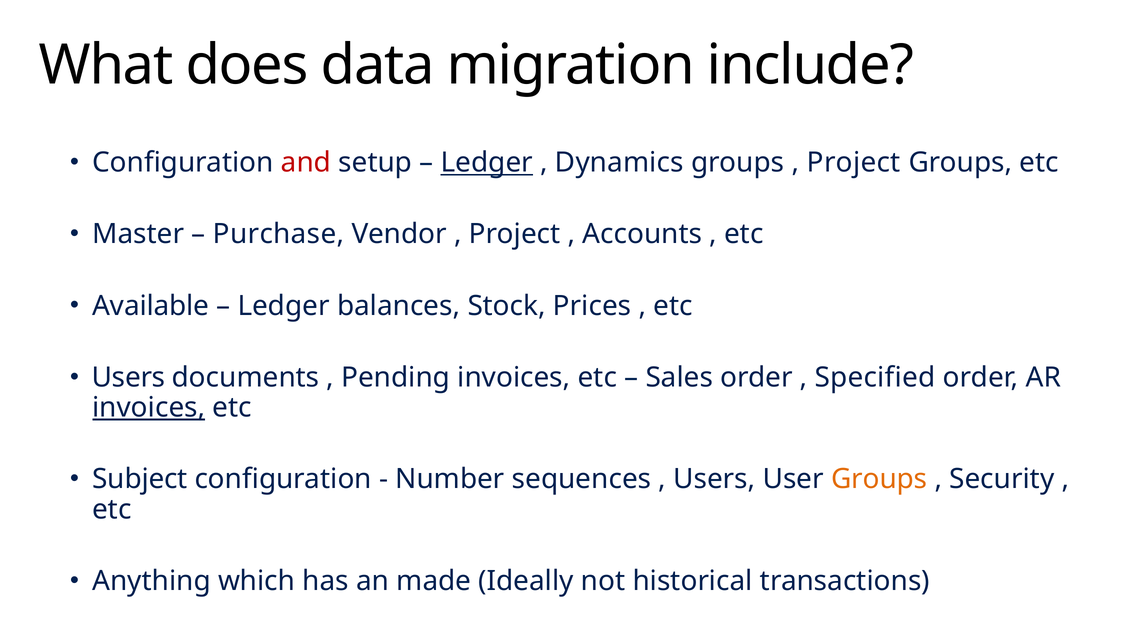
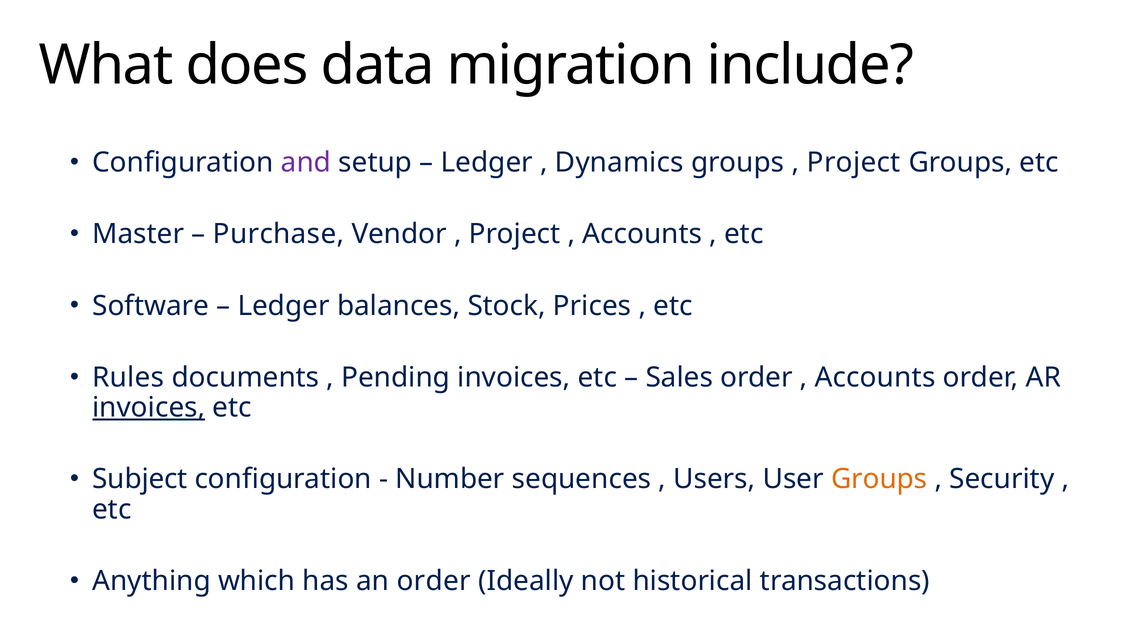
and colour: red -> purple
Ledger at (487, 163) underline: present -> none
Available: Available -> Software
Users at (128, 377): Users -> Rules
Specified at (875, 377): Specified -> Accounts
an made: made -> order
